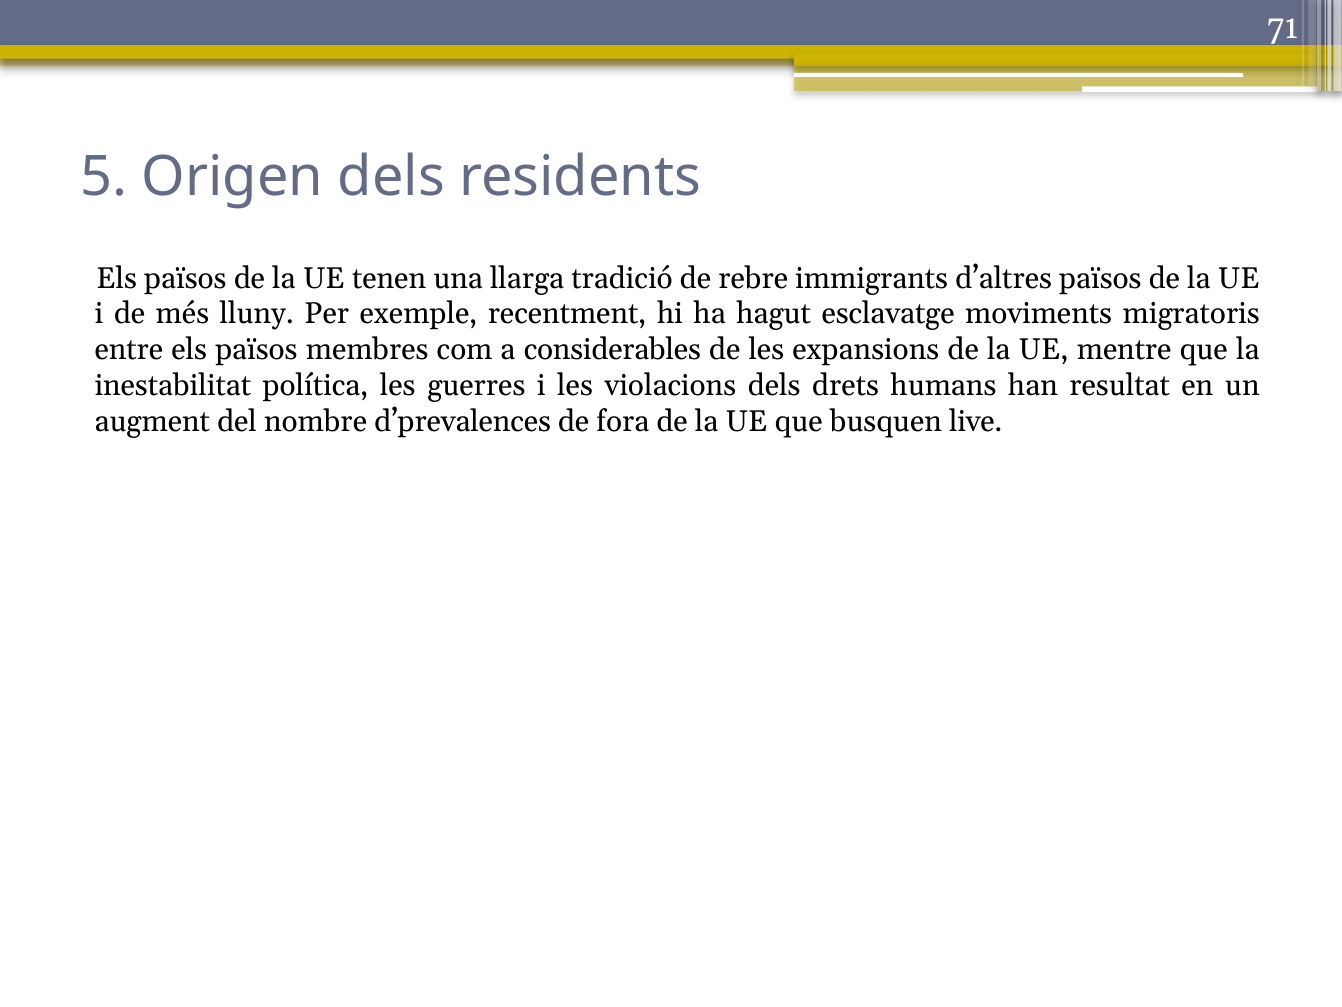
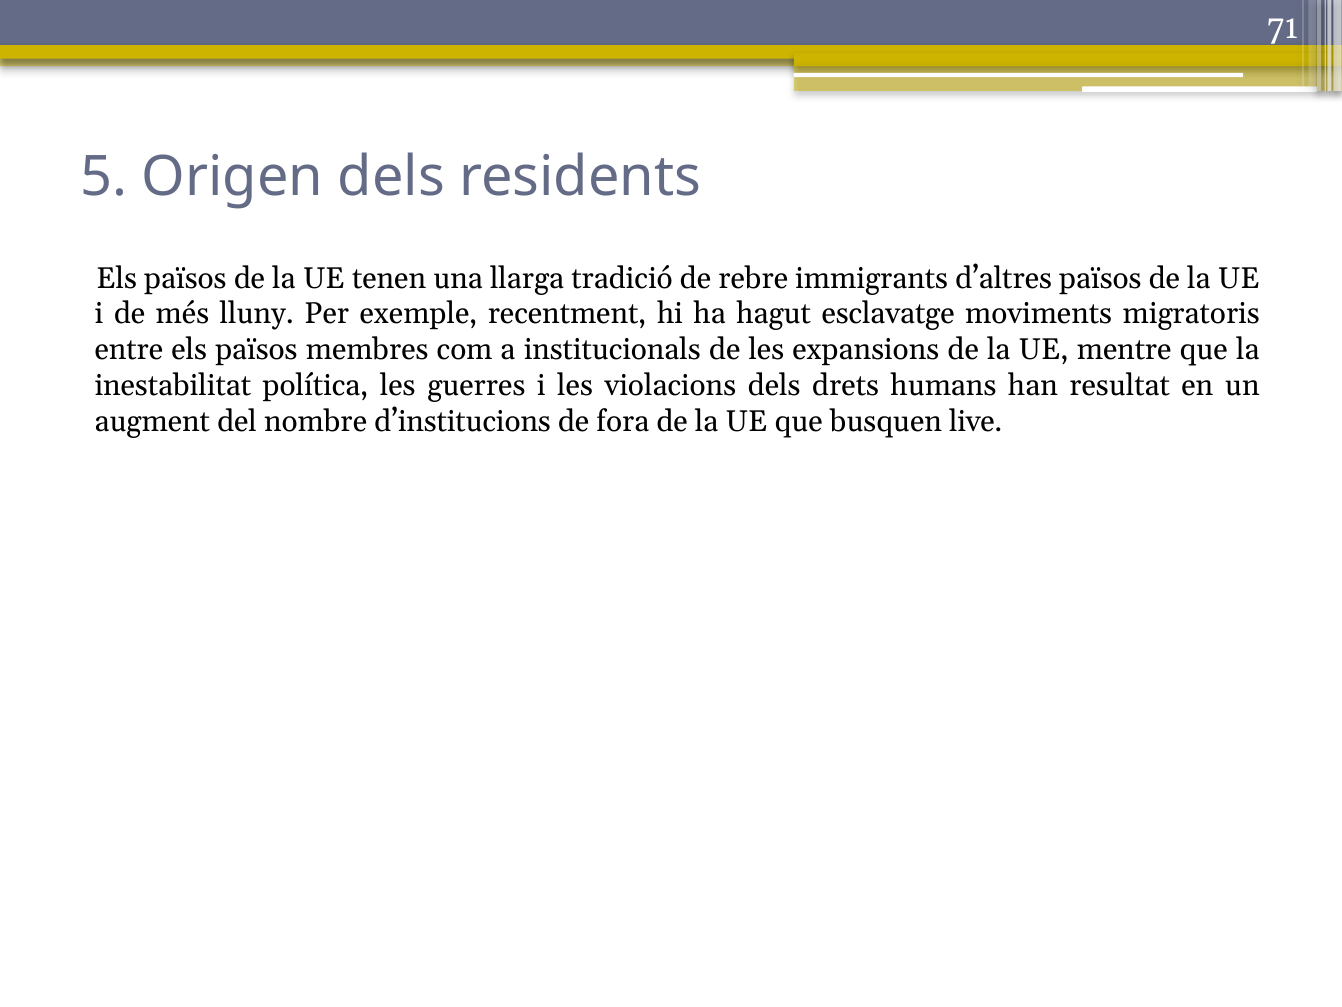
considerables: considerables -> institucionals
d’prevalences: d’prevalences -> d’institucions
